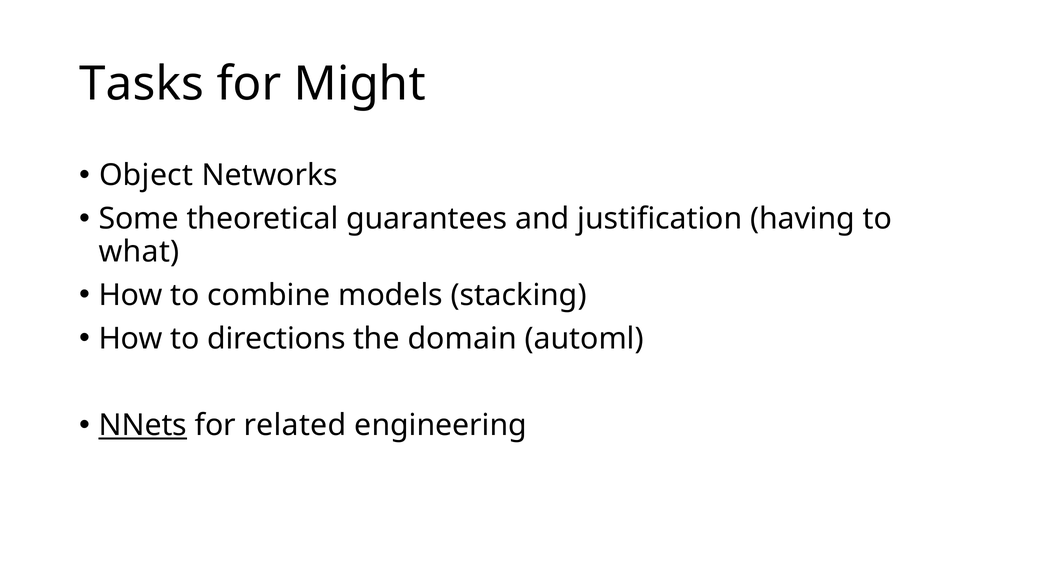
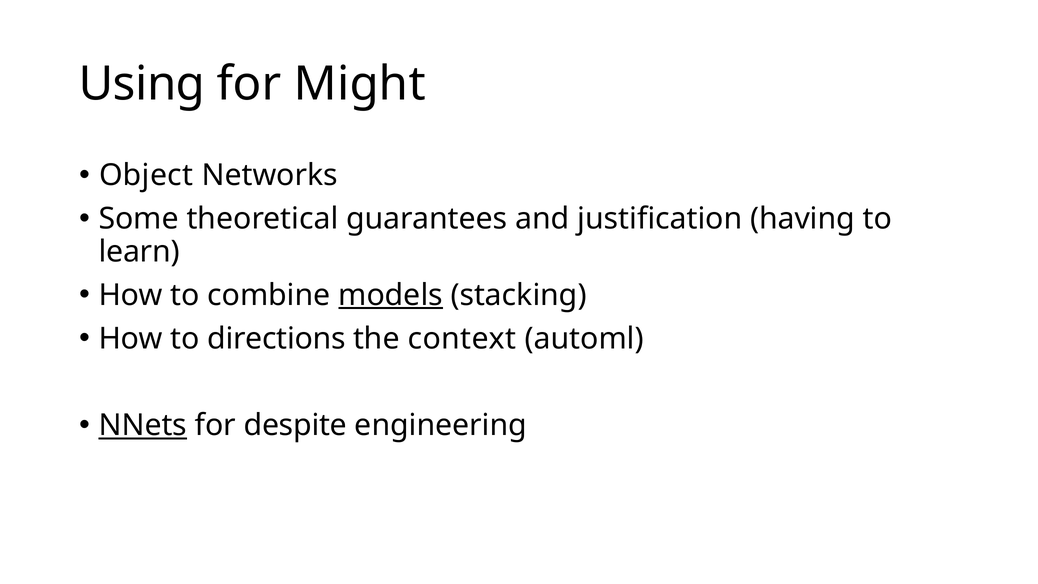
Tasks: Tasks -> Using
what: what -> learn
models underline: none -> present
domain: domain -> context
related: related -> despite
